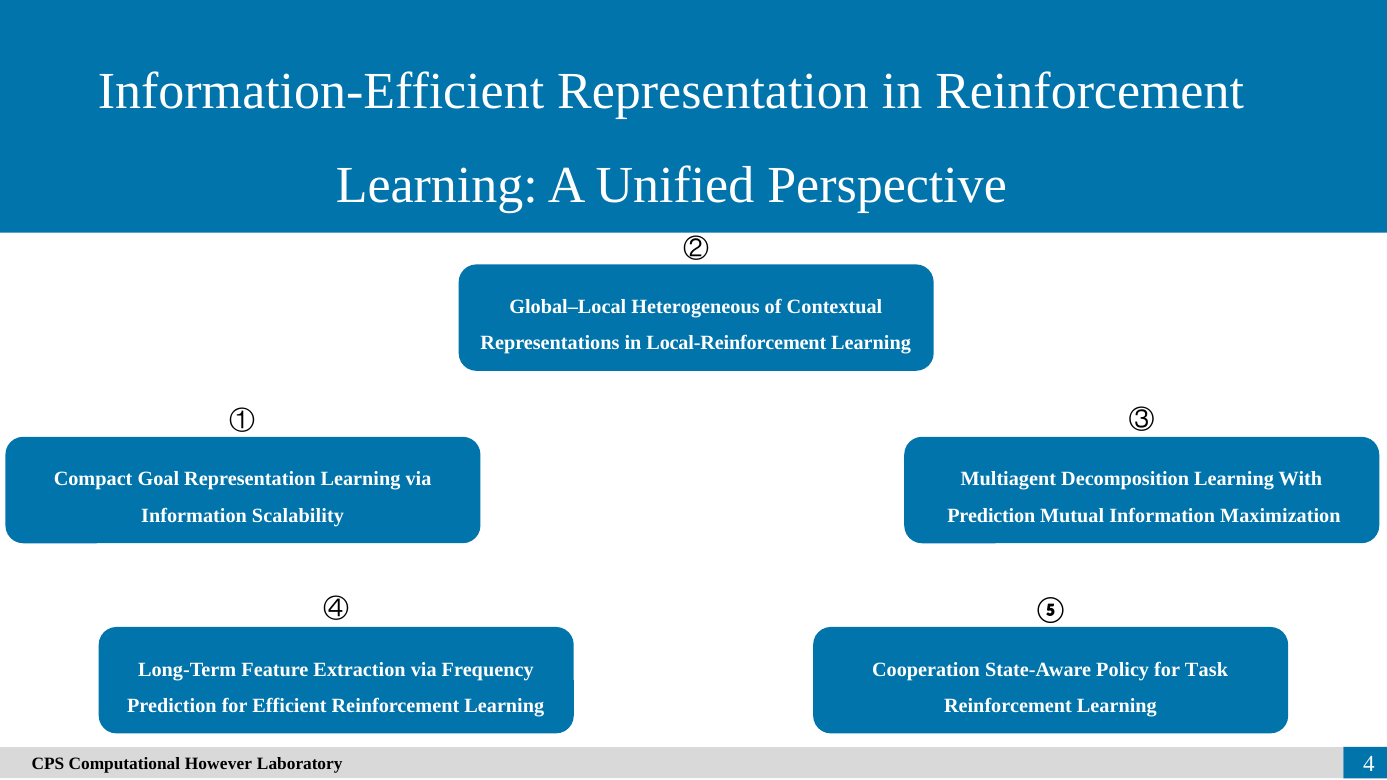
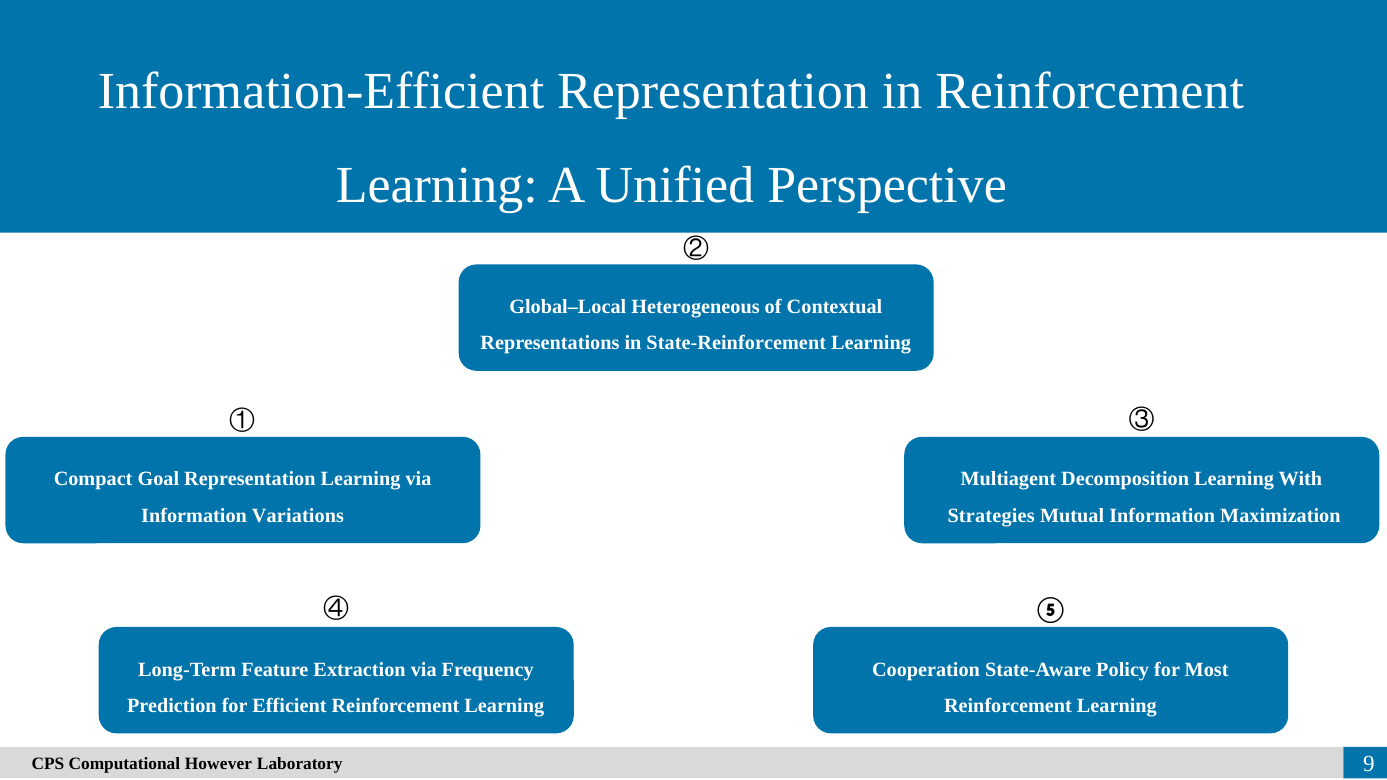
Local-Reinforcement: Local-Reinforcement -> State-Reinforcement
Scalability: Scalability -> Variations
Prediction at (991, 516): Prediction -> Strategies
Task: Task -> Most
4: 4 -> 9
